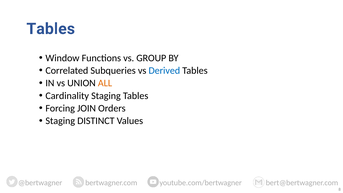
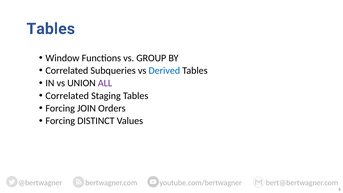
ALL colour: orange -> purple
Cardinality at (67, 96): Cardinality -> Correlated
Staging at (60, 121): Staging -> Forcing
